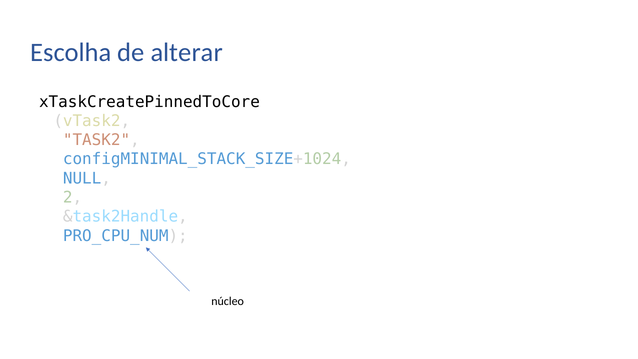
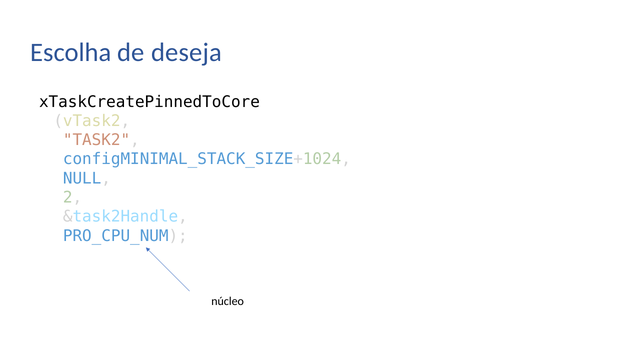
alterar: alterar -> deseja
